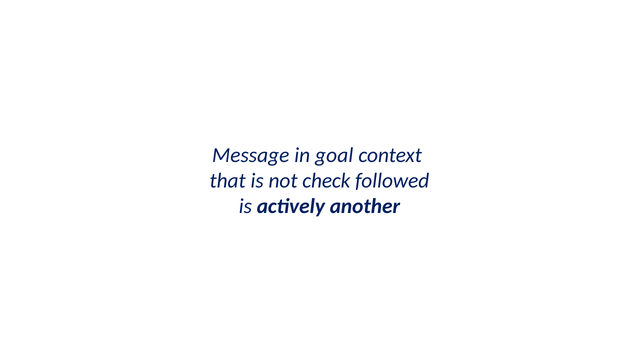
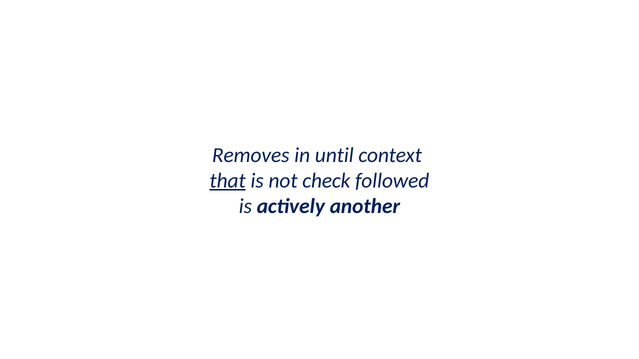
Message: Message -> Removes
goal: goal -> until
that underline: none -> present
